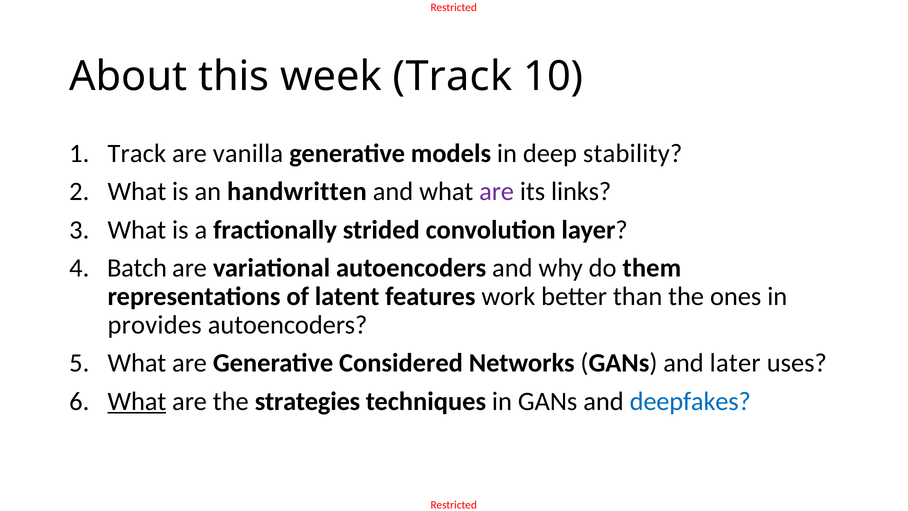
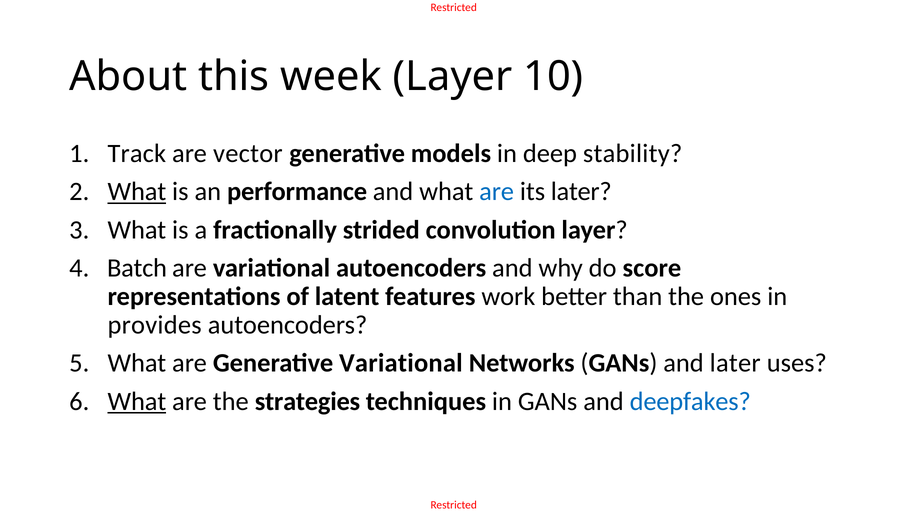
week Track: Track -> Layer
vanilla: vanilla -> vector
What at (137, 192) underline: none -> present
handwritten: handwritten -> performance
are at (497, 192) colour: purple -> blue
its links: links -> later
them: them -> score
Generative Considered: Considered -> Variational
